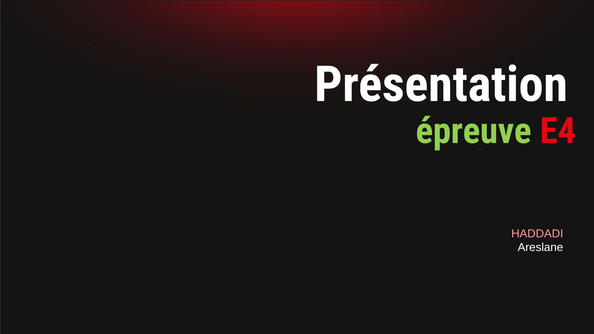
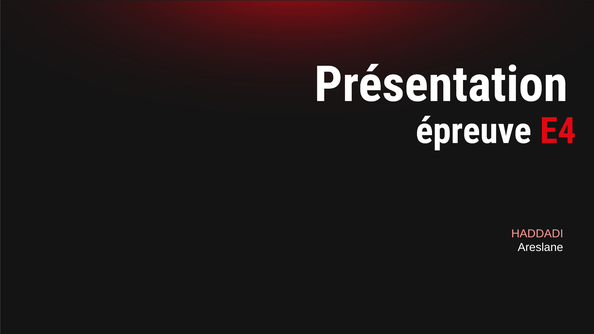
épreuve colour: light green -> white
